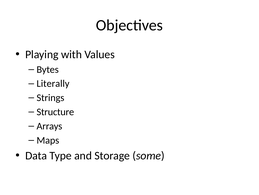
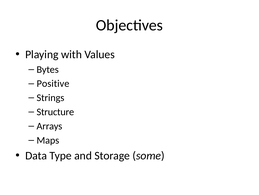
Literally: Literally -> Positive
